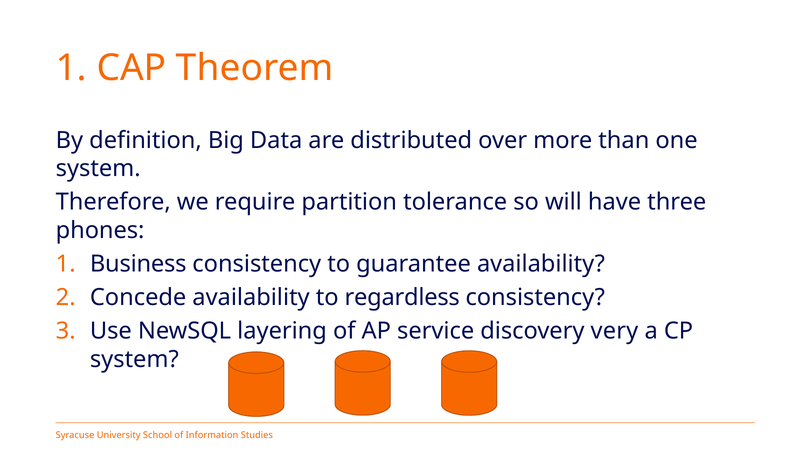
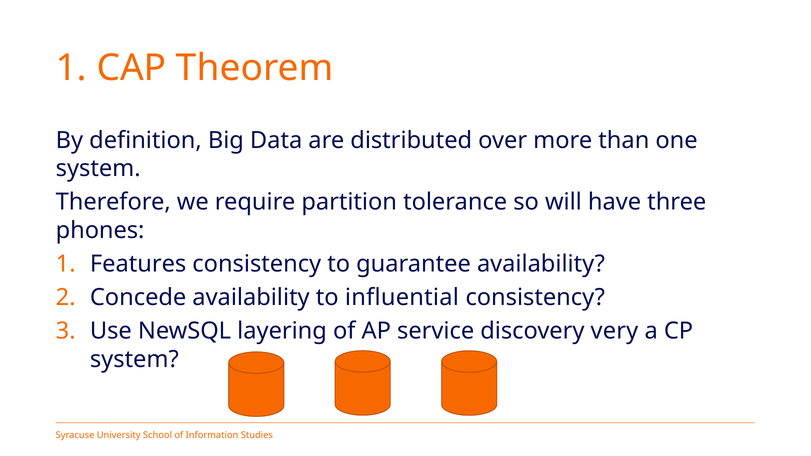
Business: Business -> Features
regardless: regardless -> influential
